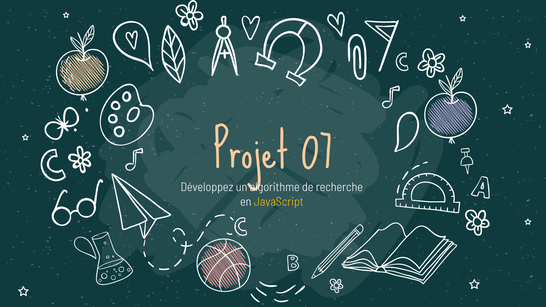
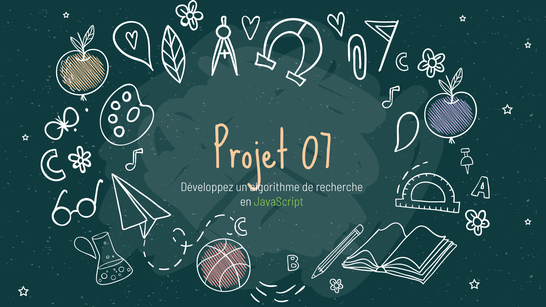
JavaScript colour: yellow -> light green
